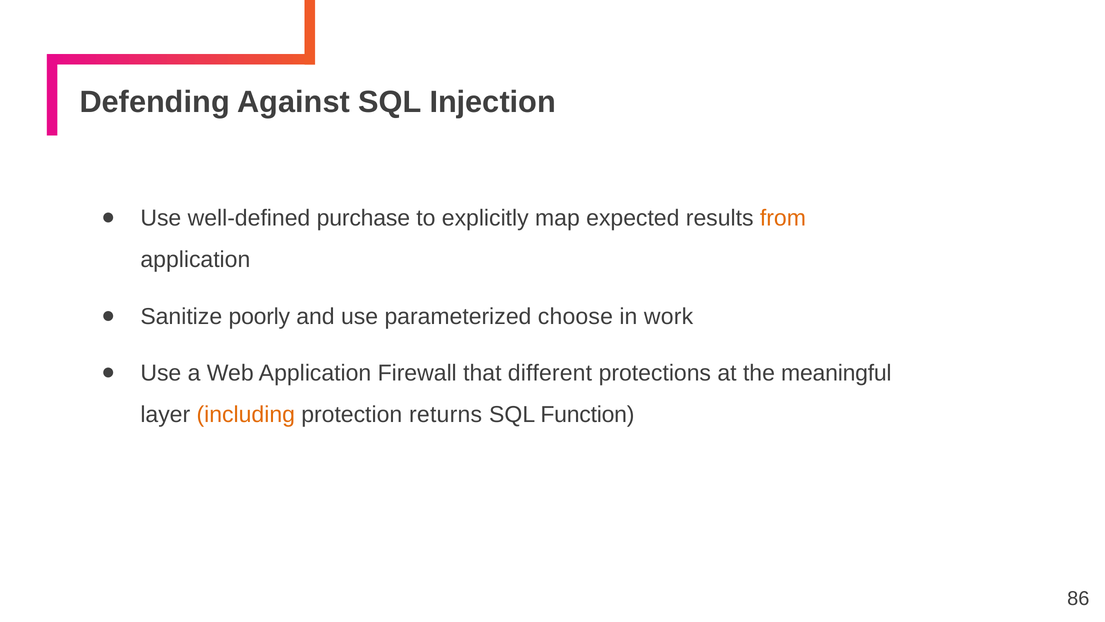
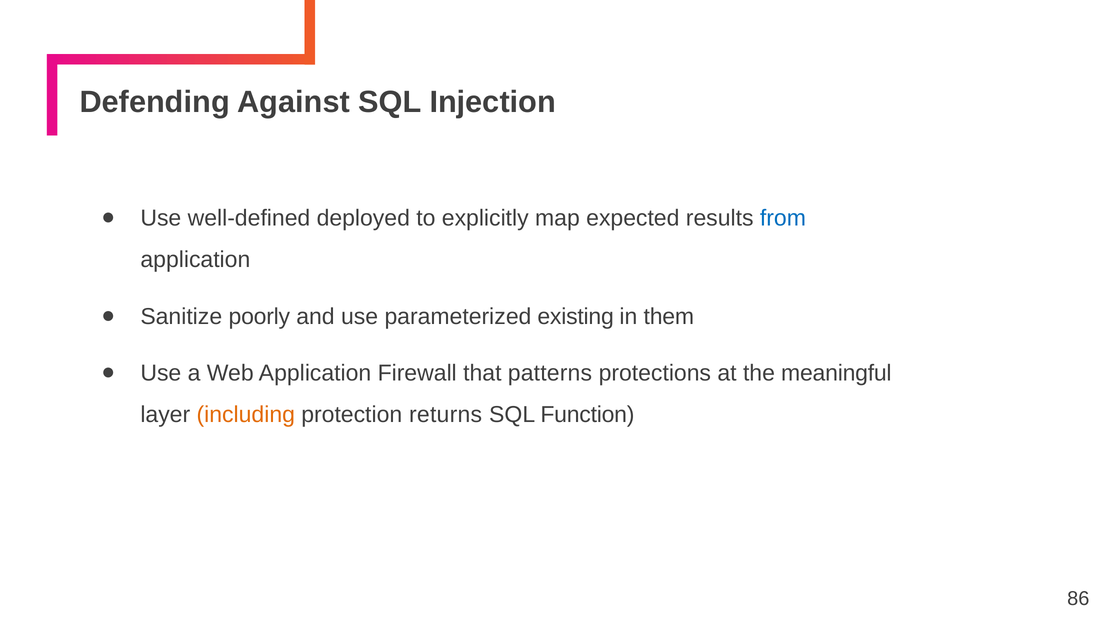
purchase: purchase -> deployed
from colour: orange -> blue
choose: choose -> existing
work: work -> them
different: different -> patterns
